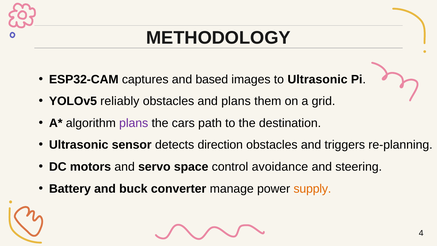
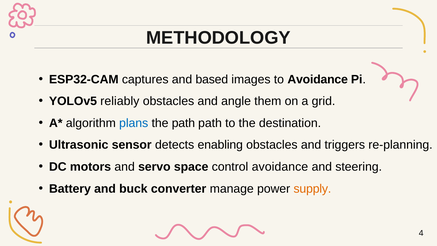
to Ultrasonic: Ultrasonic -> Avoidance
and plans: plans -> angle
plans at (134, 123) colour: purple -> blue
the cars: cars -> path
direction: direction -> enabling
